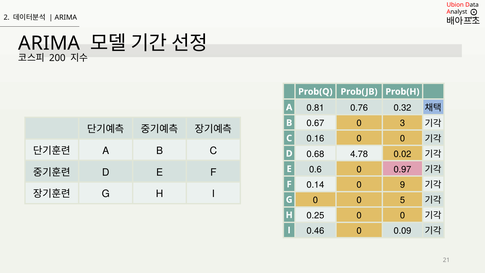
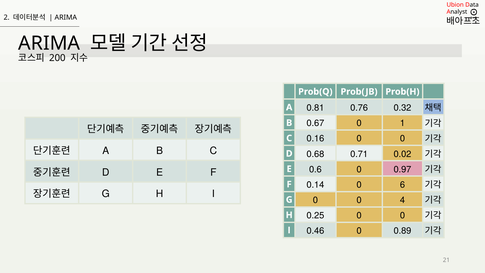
3: 3 -> 1
4.78: 4.78 -> 0.71
9: 9 -> 6
5: 5 -> 4
0.09: 0.09 -> 0.89
